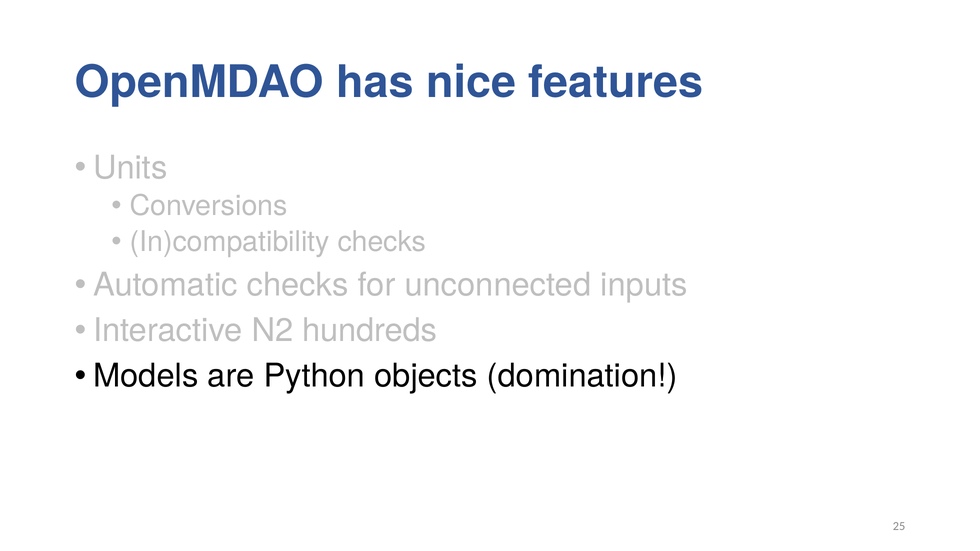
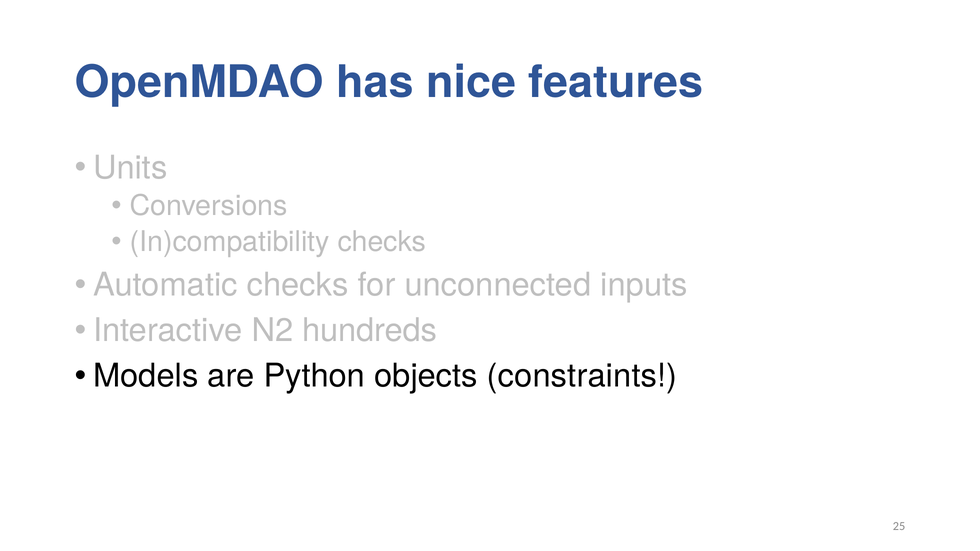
domination: domination -> constraints
